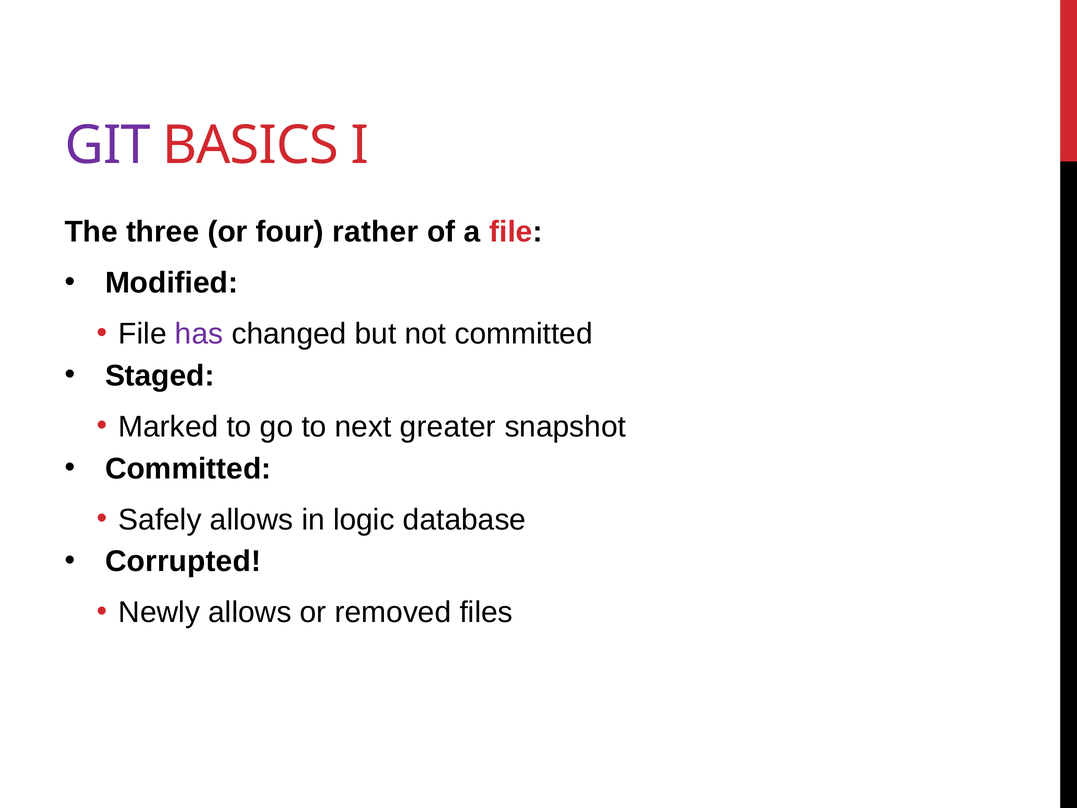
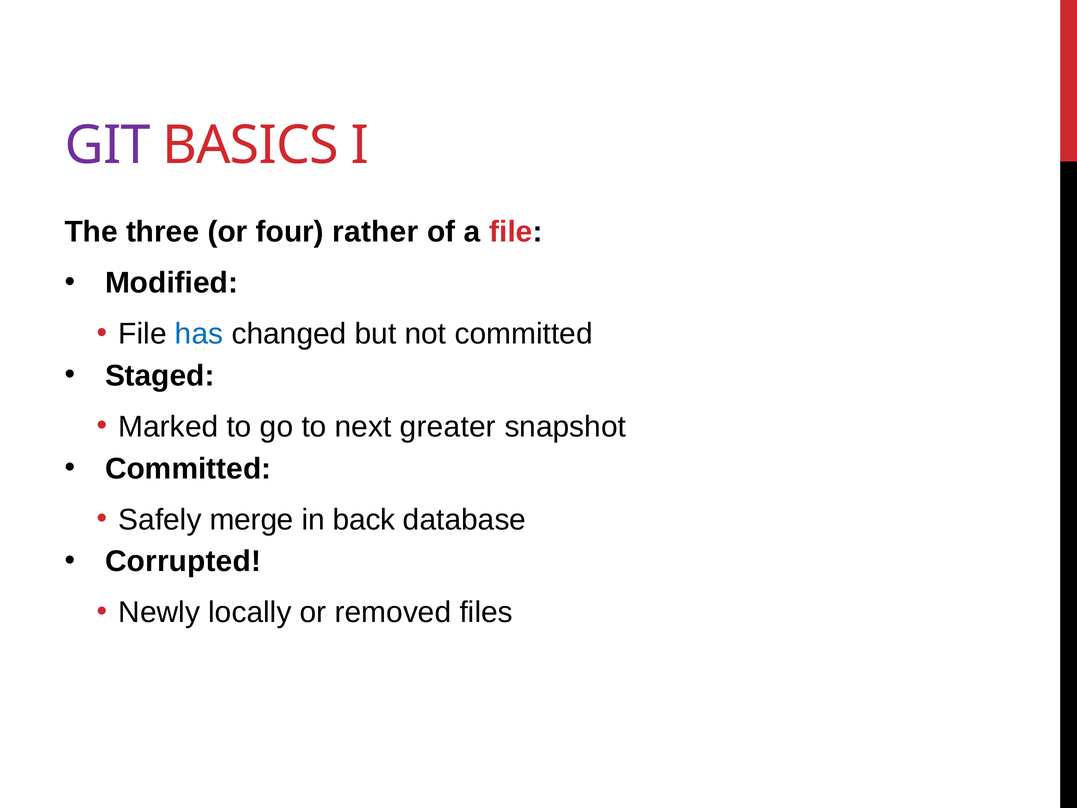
has colour: purple -> blue
Safely allows: allows -> merge
logic: logic -> back
Newly allows: allows -> locally
